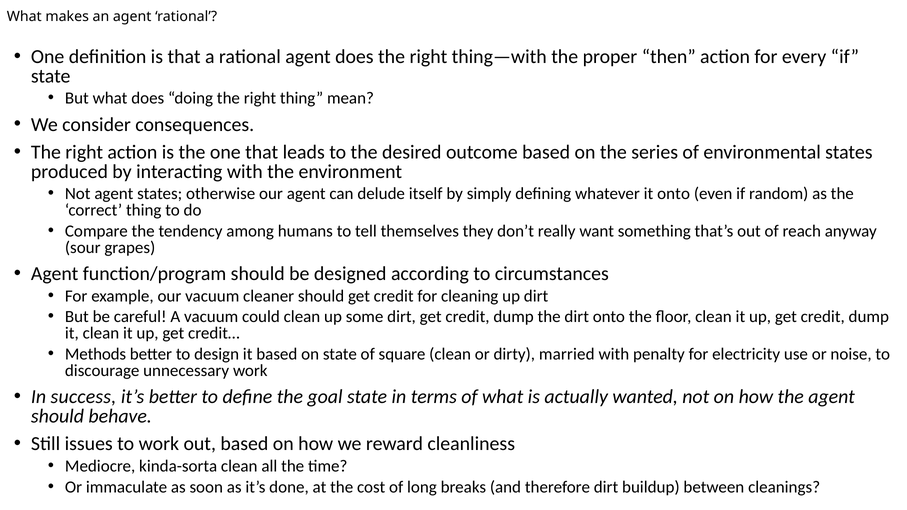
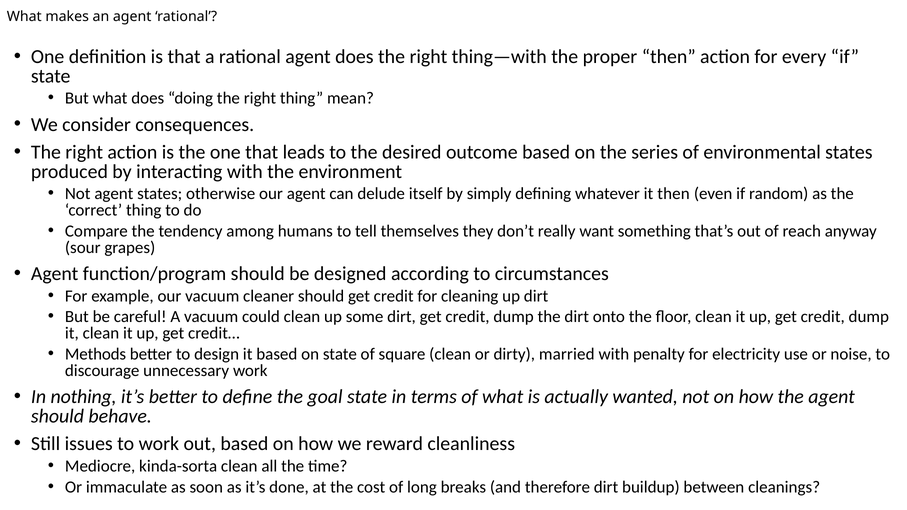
it onto: onto -> then
success: success -> nothing
